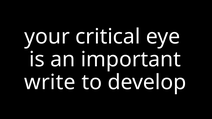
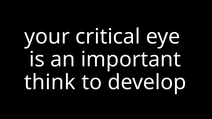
write: write -> think
